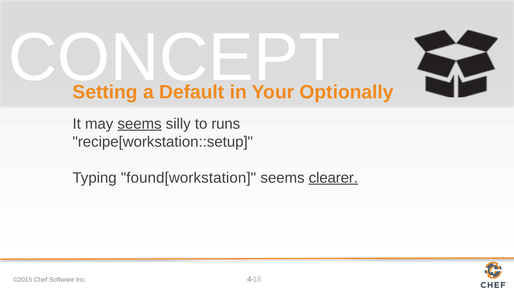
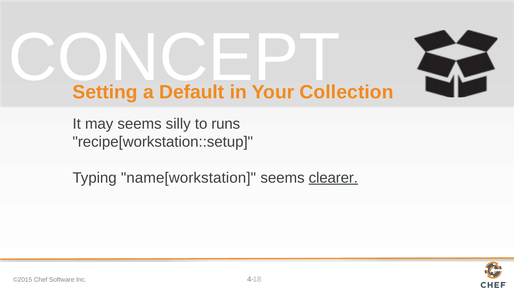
Optionally: Optionally -> Collection
seems at (140, 124) underline: present -> none
found[workstation: found[workstation -> name[workstation
